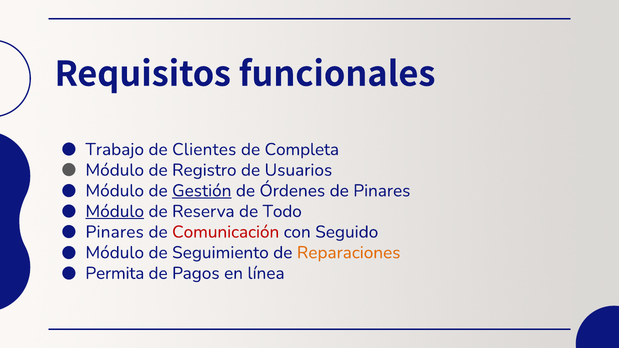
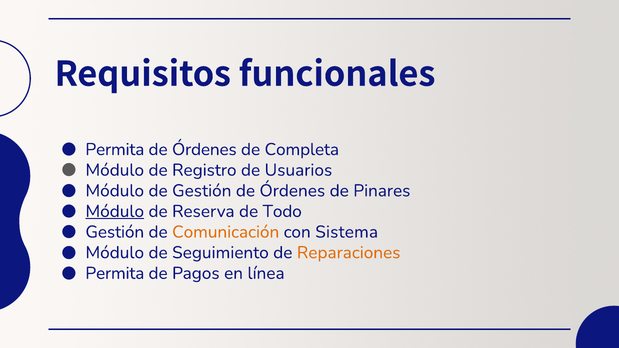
Trabajo at (115, 149): Trabajo -> Permita
Clientes at (204, 149): Clientes -> Órdenes
Gestión at (202, 191) underline: present -> none
Pinares at (115, 232): Pinares -> Gestión
Comunicación colour: red -> orange
Seguido: Seguido -> Sistema
